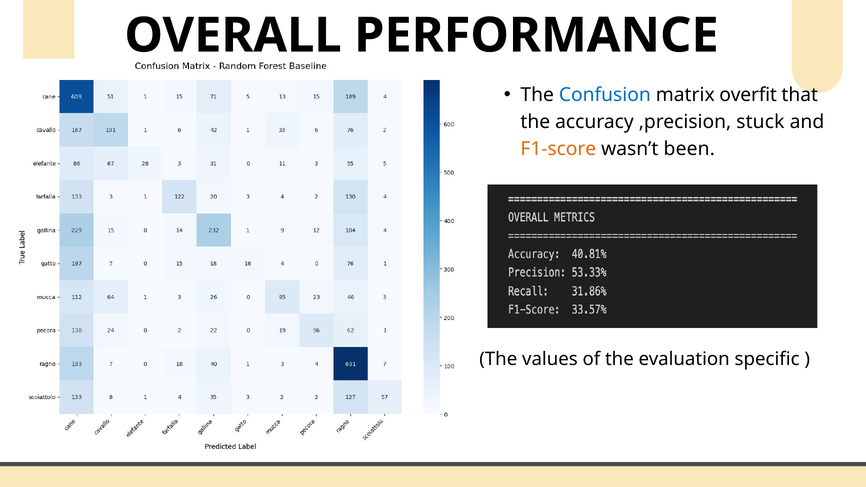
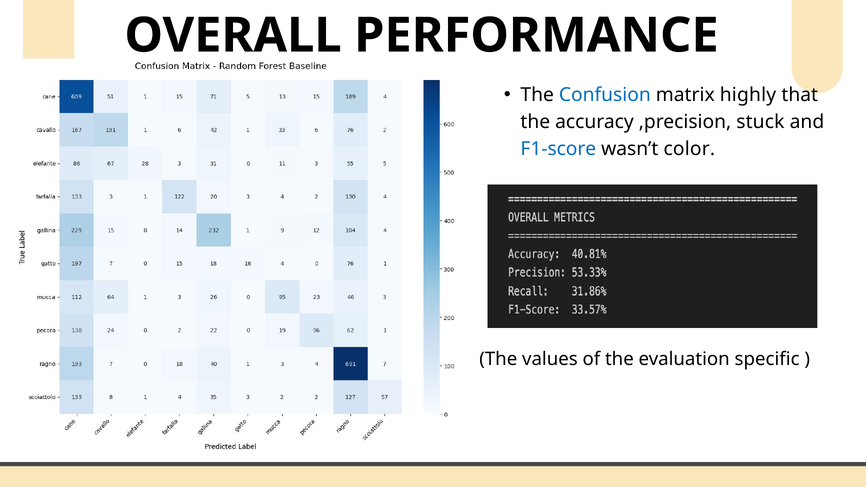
overfit: overfit -> highly
F1-score colour: orange -> blue
been: been -> color
